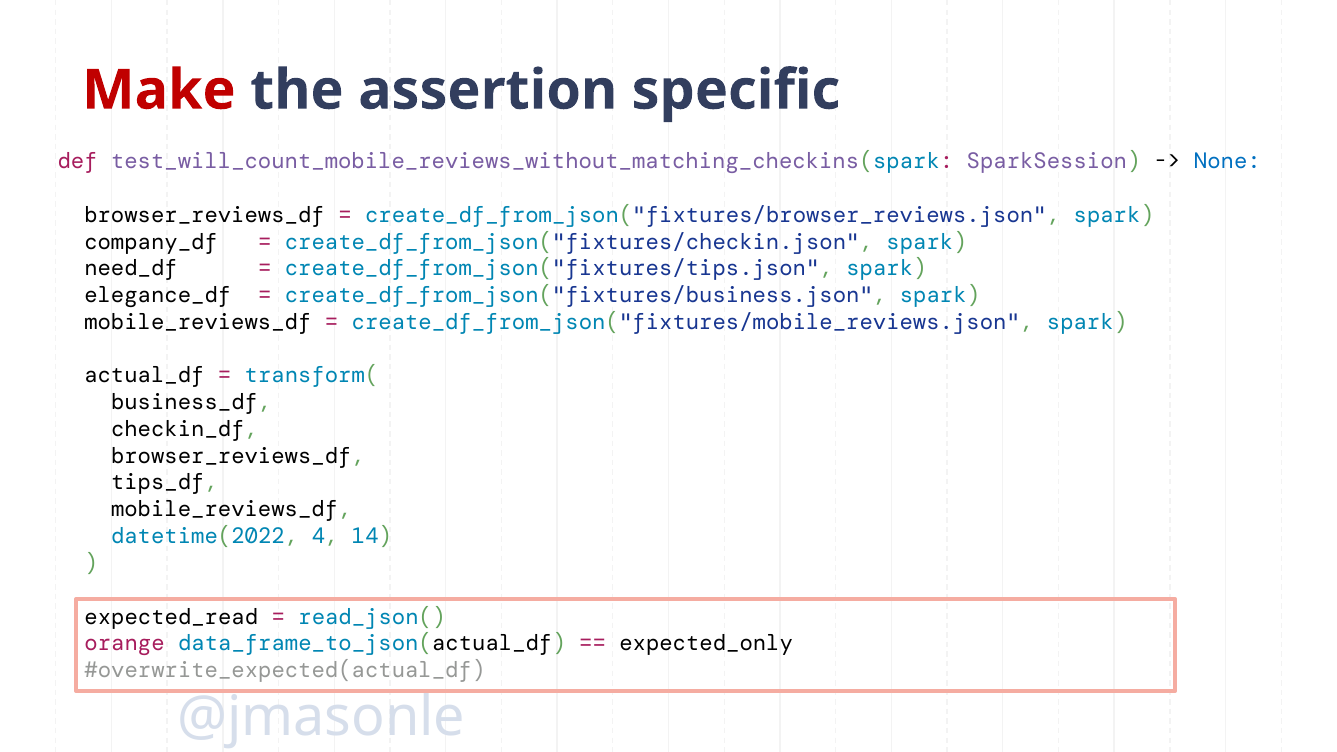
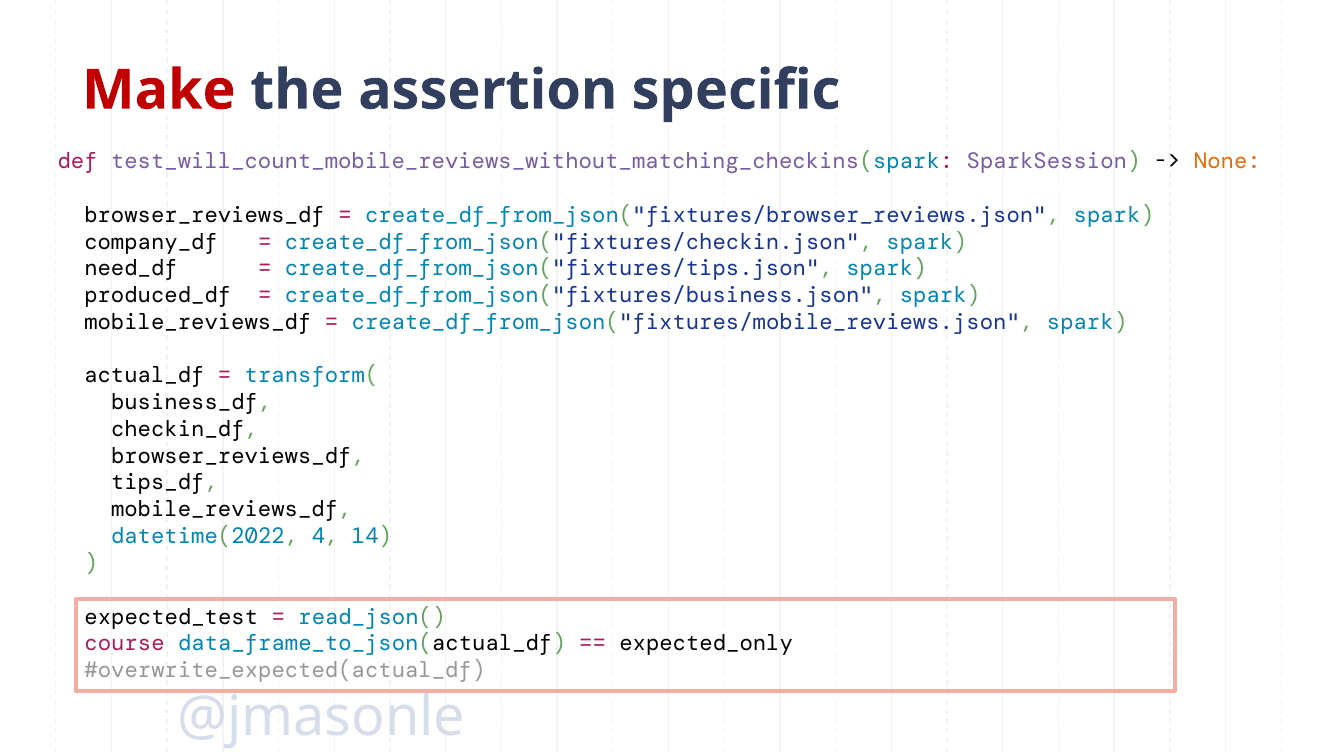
None colour: blue -> orange
elegance_df: elegance_df -> produced_df
expected_read: expected_read -> expected_test
orange: orange -> course
